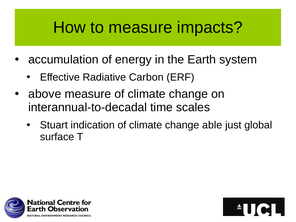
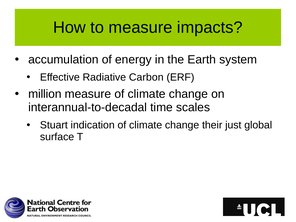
above: above -> million
able: able -> their
